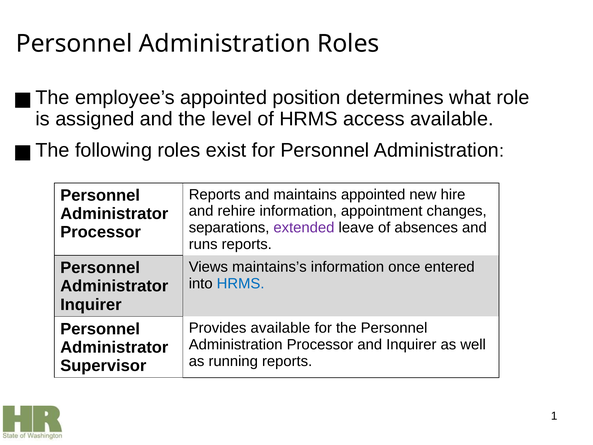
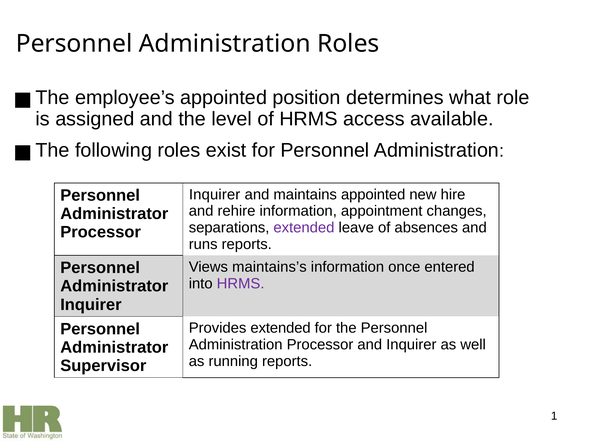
Reports at (215, 194): Reports -> Inquirer
HRMS at (241, 283) colour: blue -> purple
Provides available: available -> extended
